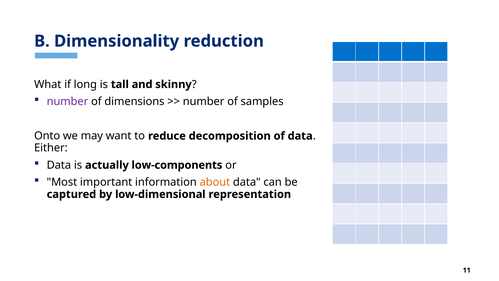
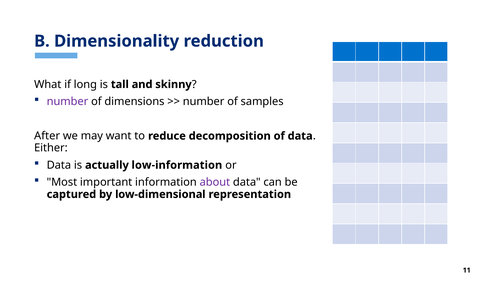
Onto: Onto -> After
low-components: low-components -> low-information
about colour: orange -> purple
